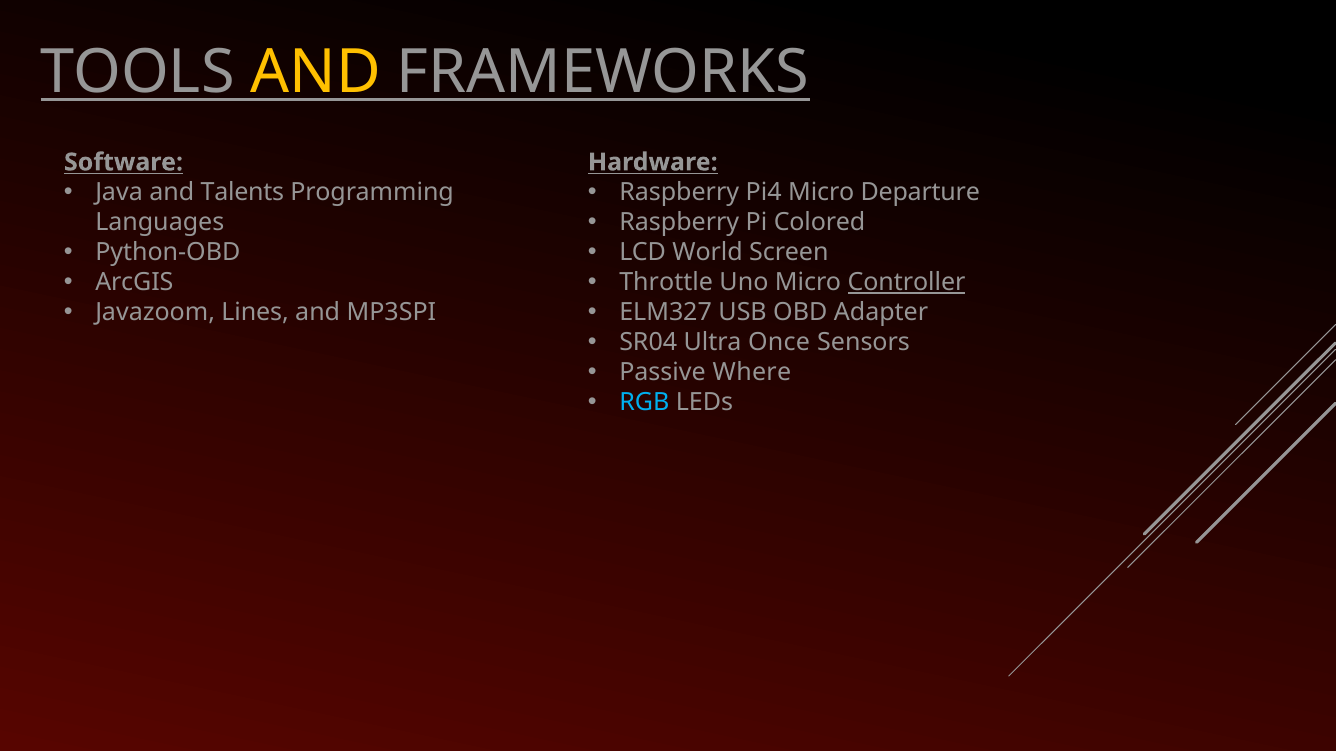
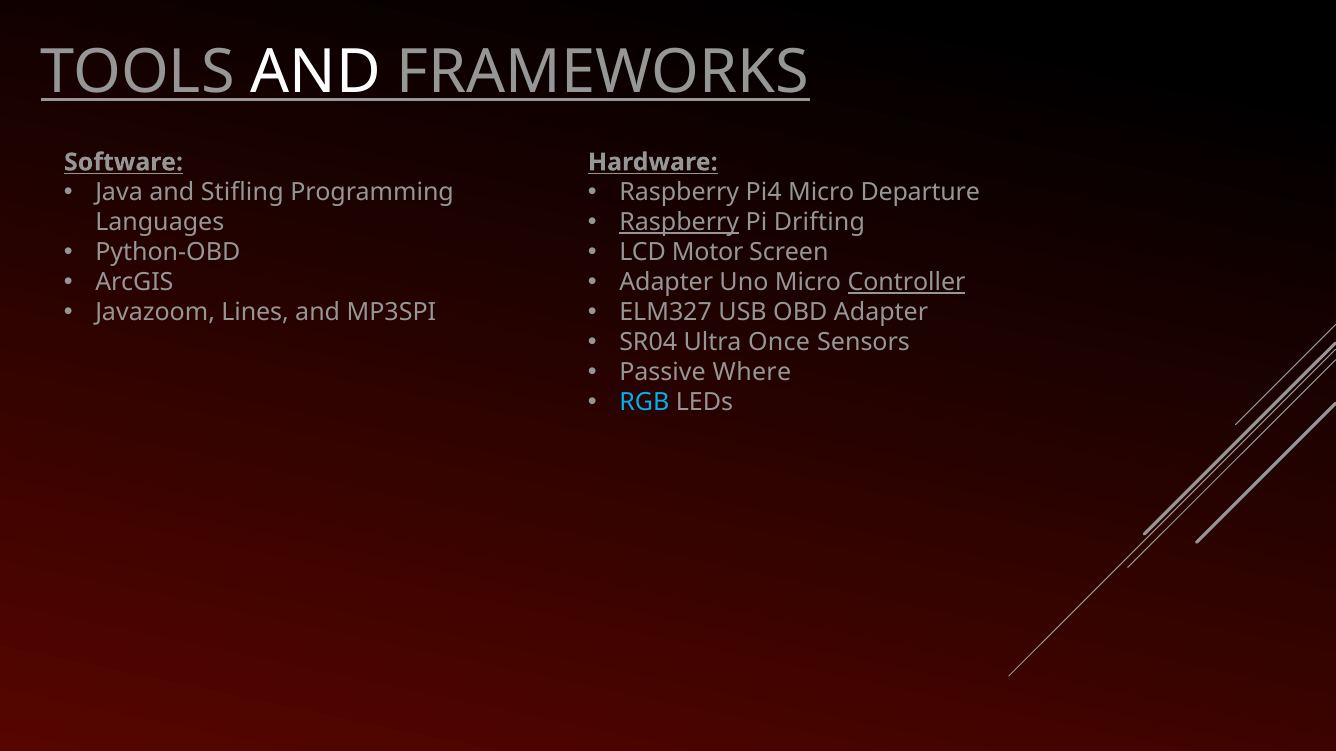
AND at (316, 72) colour: yellow -> white
Talents: Talents -> Stifling
Raspberry at (679, 222) underline: none -> present
Colored: Colored -> Drifting
World: World -> Motor
Throttle at (666, 283): Throttle -> Adapter
